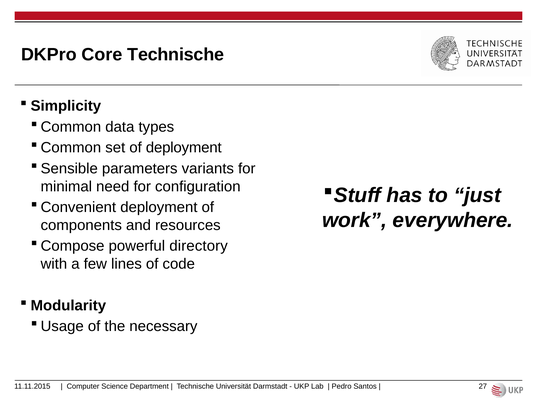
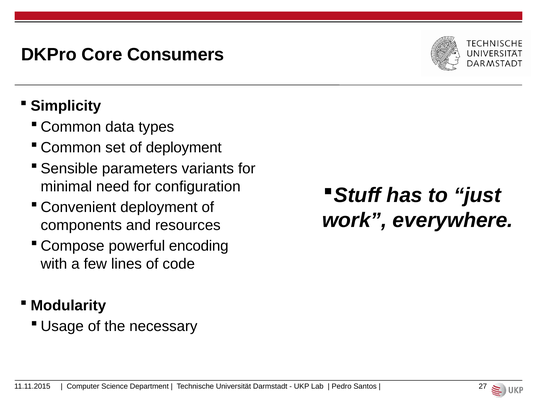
Core Technische: Technische -> Consumers
directory: directory -> encoding
